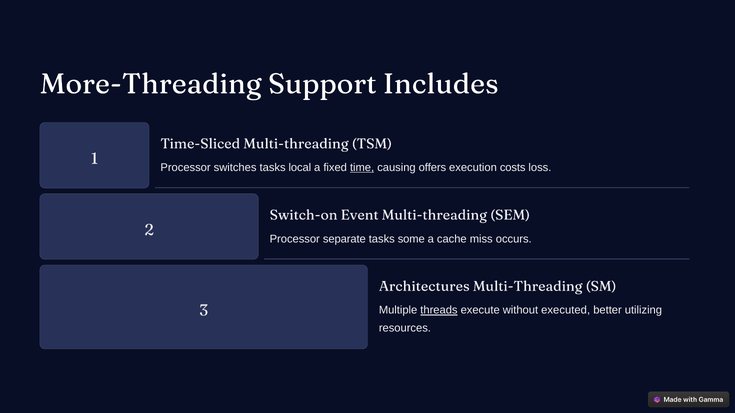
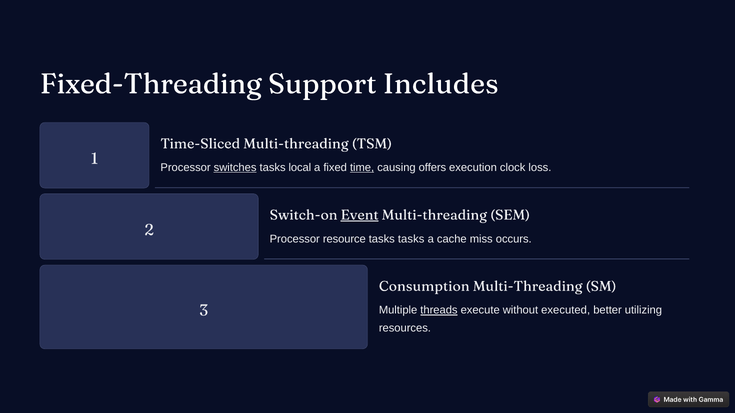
More-Threading: More-Threading -> Fixed-Threading
switches underline: none -> present
costs: costs -> clock
Event underline: none -> present
separate: separate -> resource
tasks some: some -> tasks
Architectures: Architectures -> Consumption
